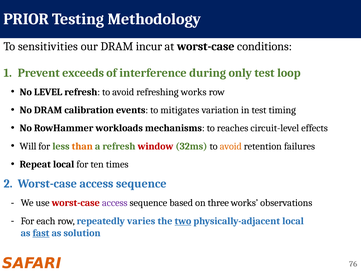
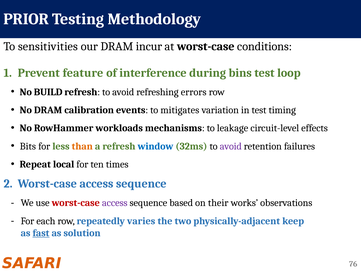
exceeds: exceeds -> feature
only: only -> bins
LEVEL: LEVEL -> BUILD
refreshing works: works -> errors
reaches: reaches -> leakage
Will: Will -> Bits
window colour: red -> blue
avoid at (231, 146) colour: orange -> purple
three: three -> their
two underline: present -> none
physically-adjacent local: local -> keep
